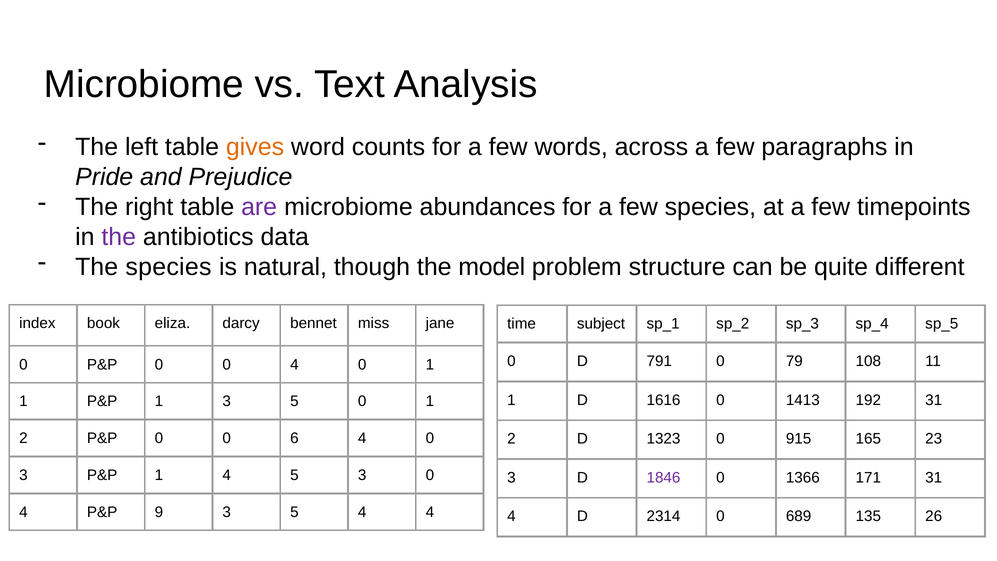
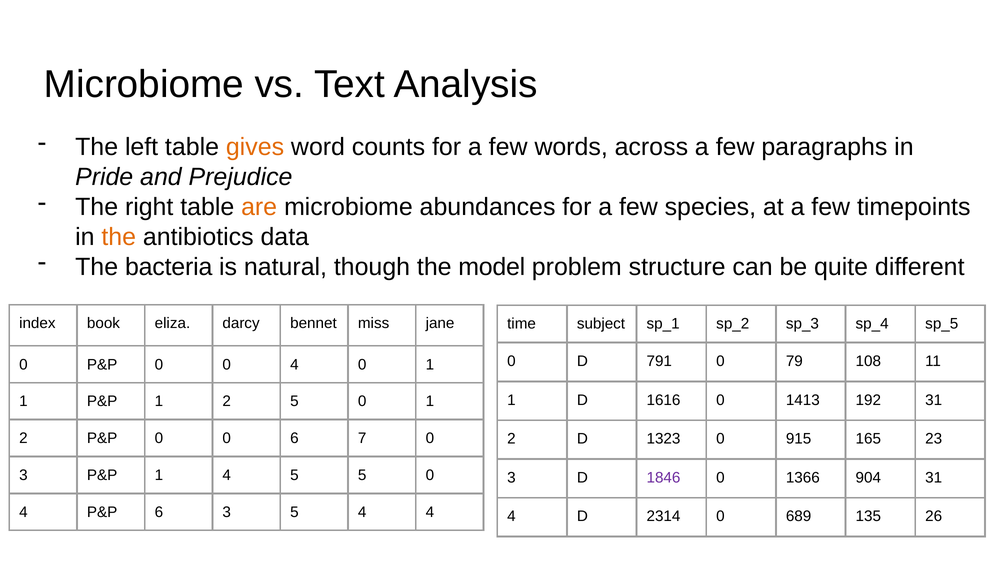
are colour: purple -> orange
the at (119, 237) colour: purple -> orange
The species: species -> bacteria
P&P 1 3: 3 -> 2
6 4: 4 -> 7
5 3: 3 -> 5
171: 171 -> 904
P&P 9: 9 -> 6
